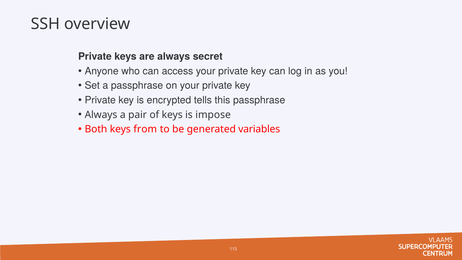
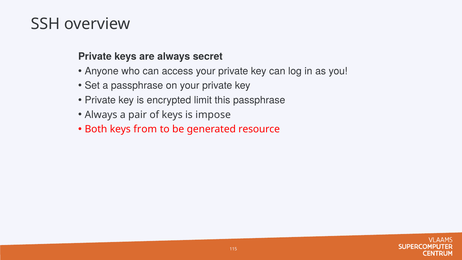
tells: tells -> limit
variables: variables -> resource
